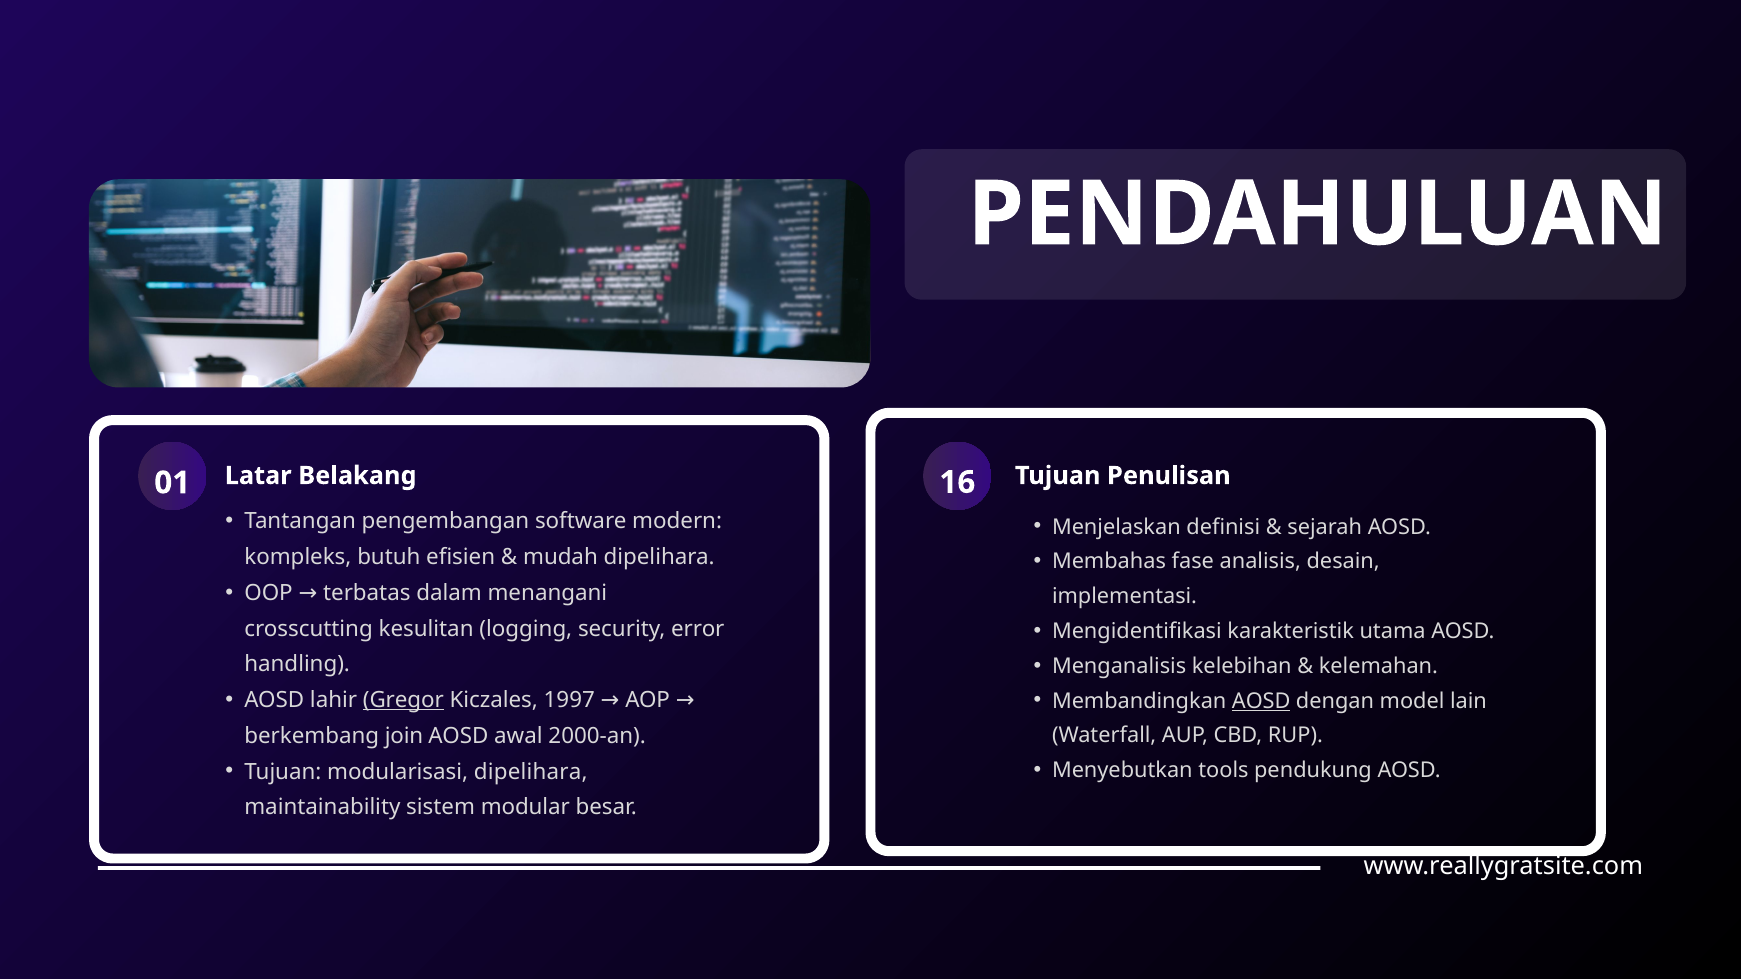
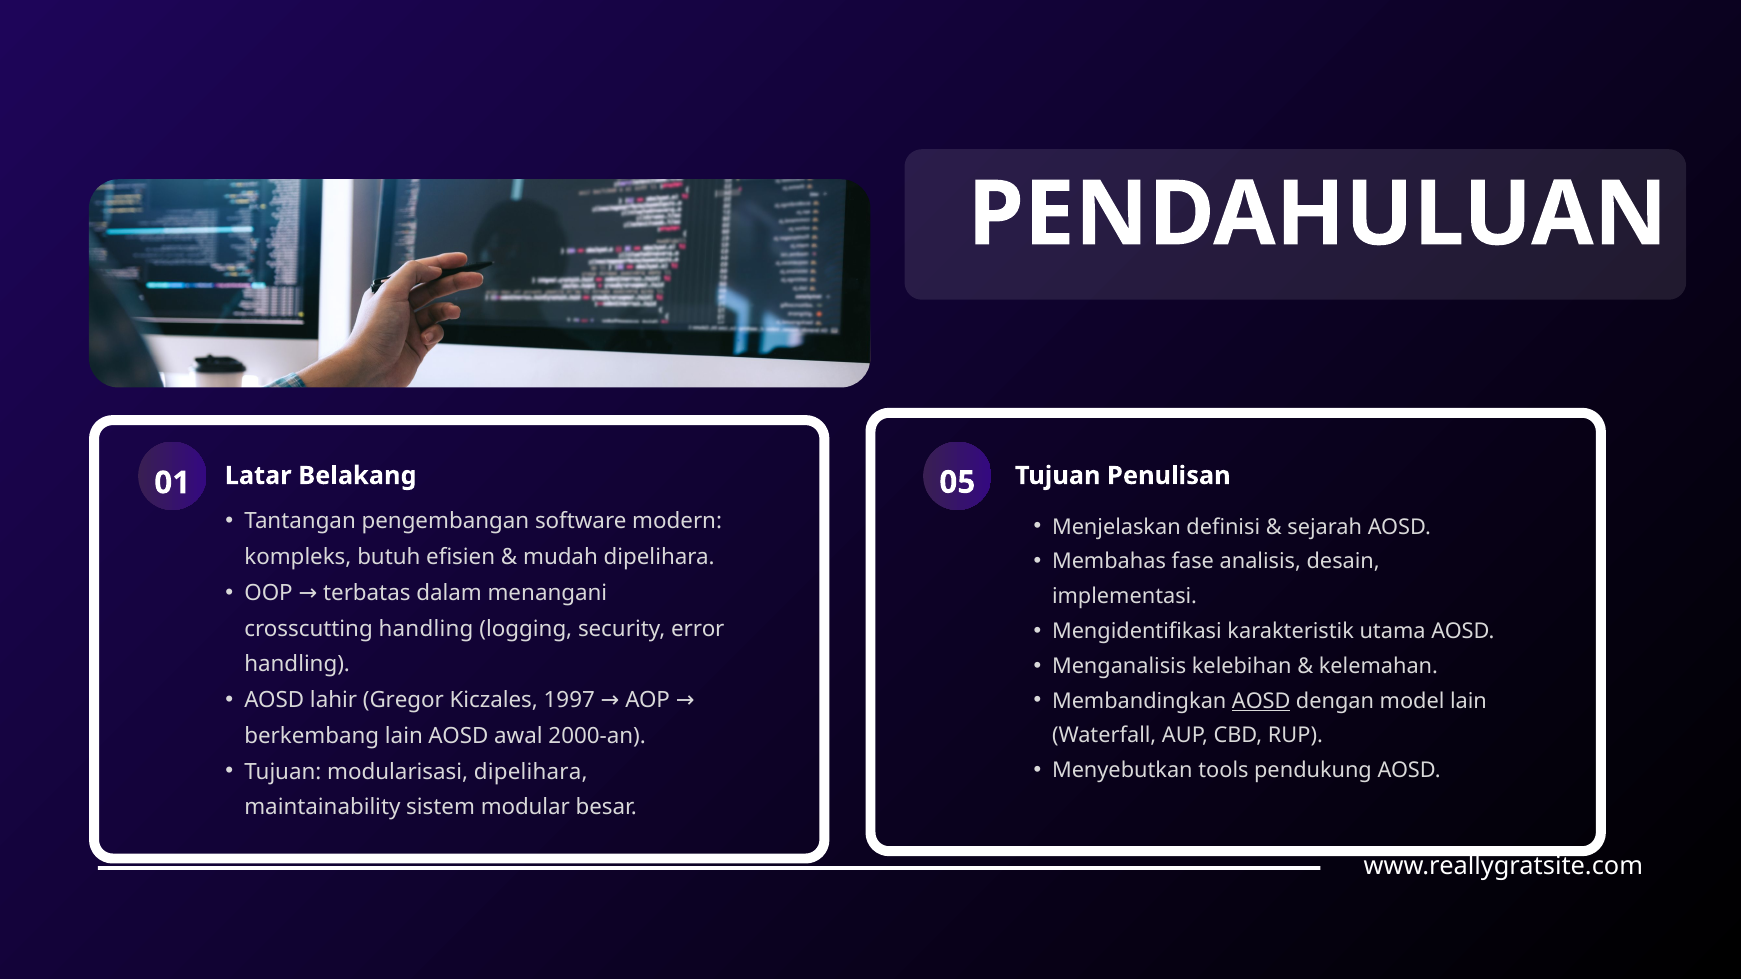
16: 16 -> 05
crosscutting kesulitan: kesulitan -> handling
Gregor underline: present -> none
berkembang join: join -> lain
